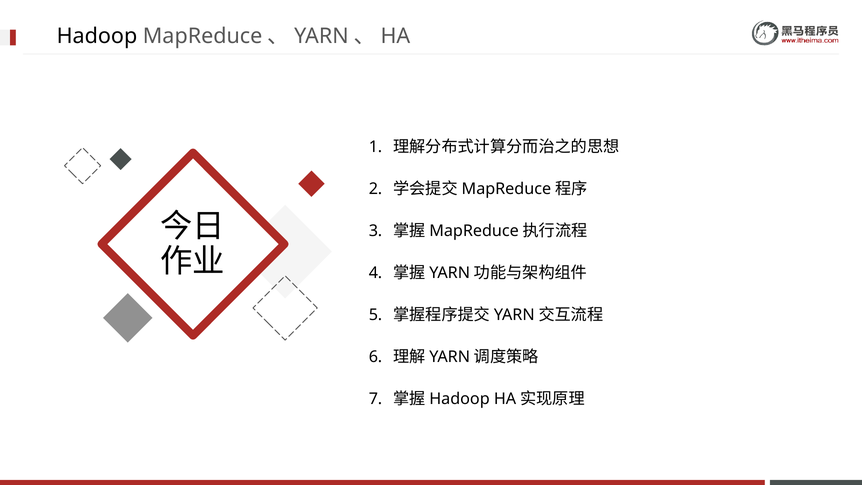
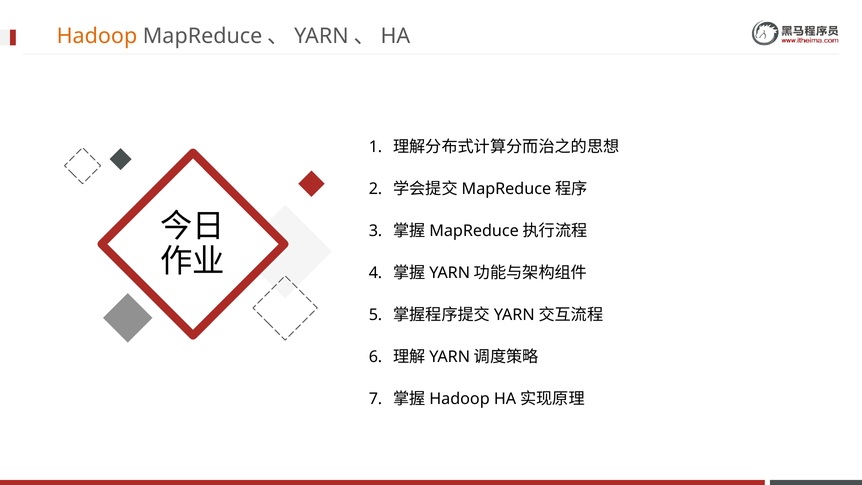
Hadoop colour: black -> orange
